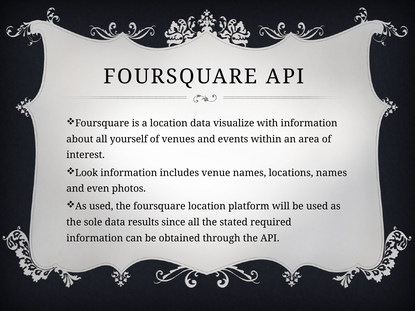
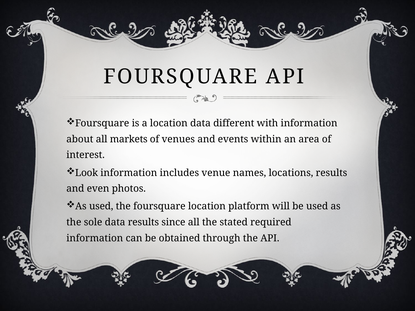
visualize: visualize -> different
yourself: yourself -> markets
locations names: names -> results
